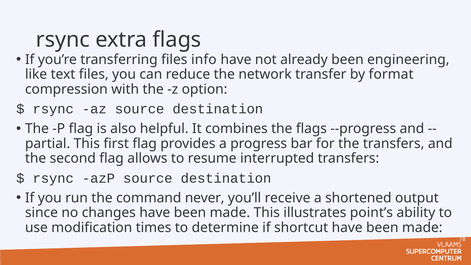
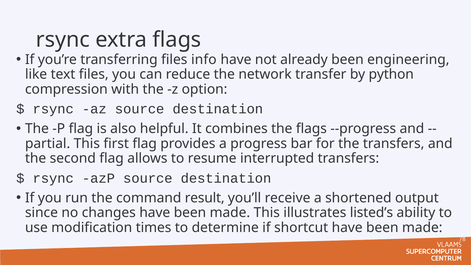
format: format -> python
never: never -> result
point’s: point’s -> listed’s
